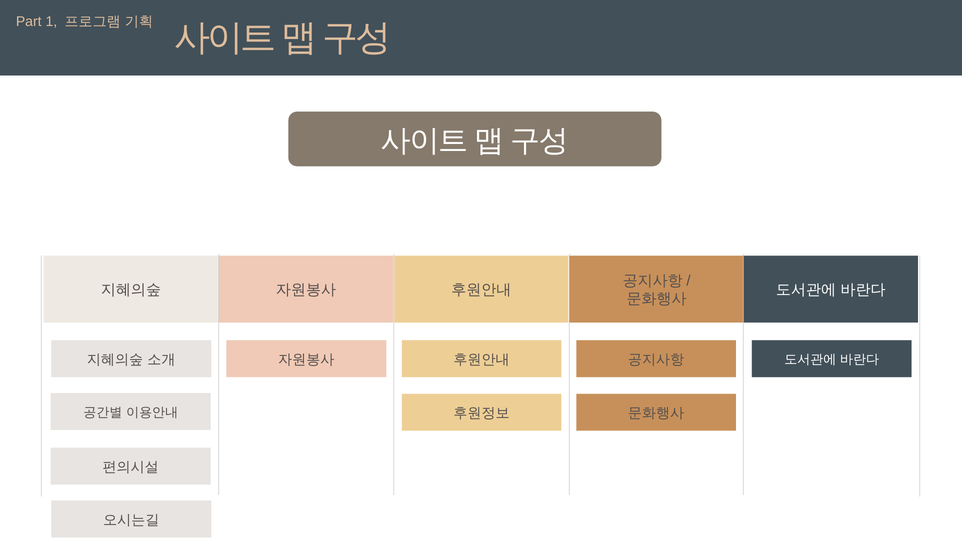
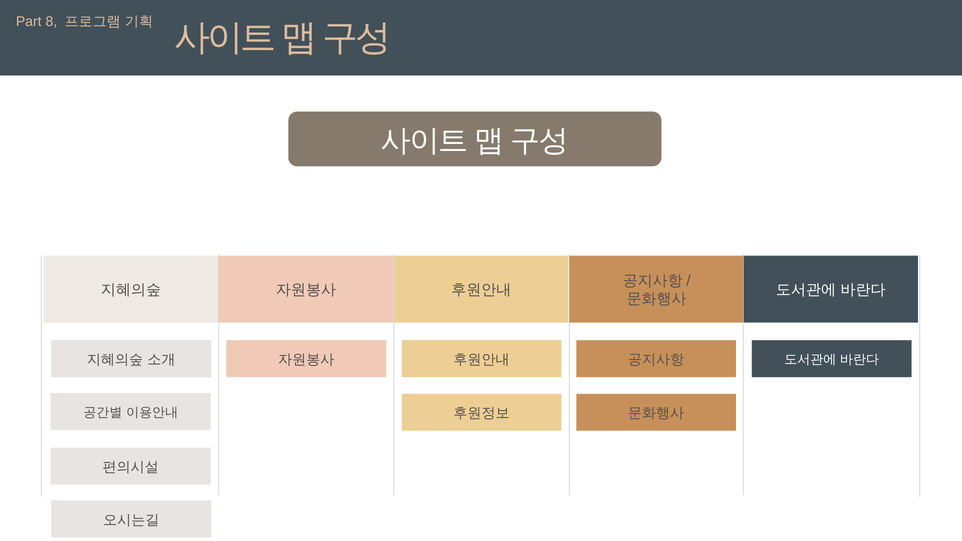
1: 1 -> 8
